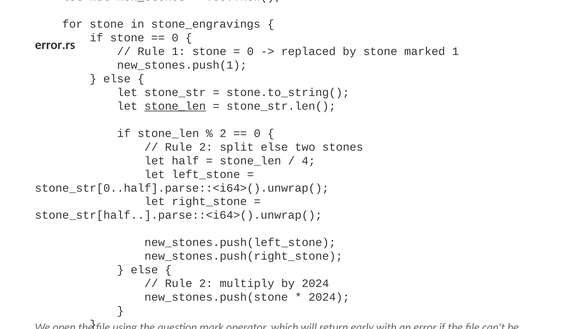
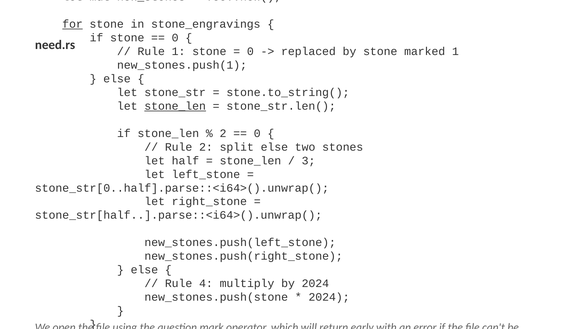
for at (73, 24) underline: none -> present
error.rs: error.rs -> need.rs
4: 4 -> 3
2 at (206, 284): 2 -> 4
